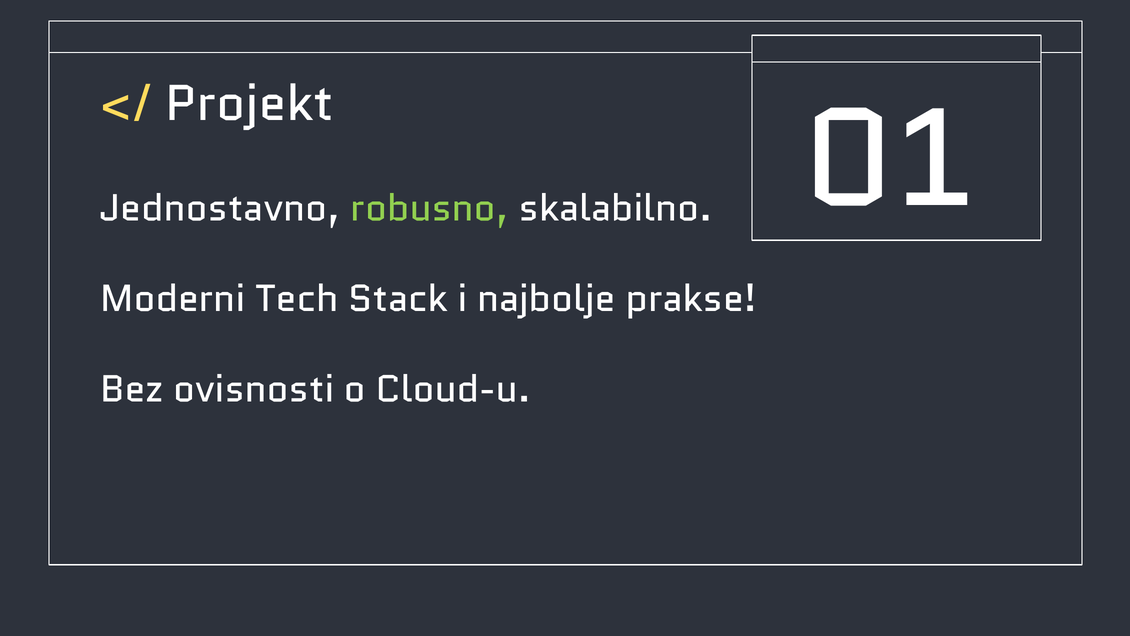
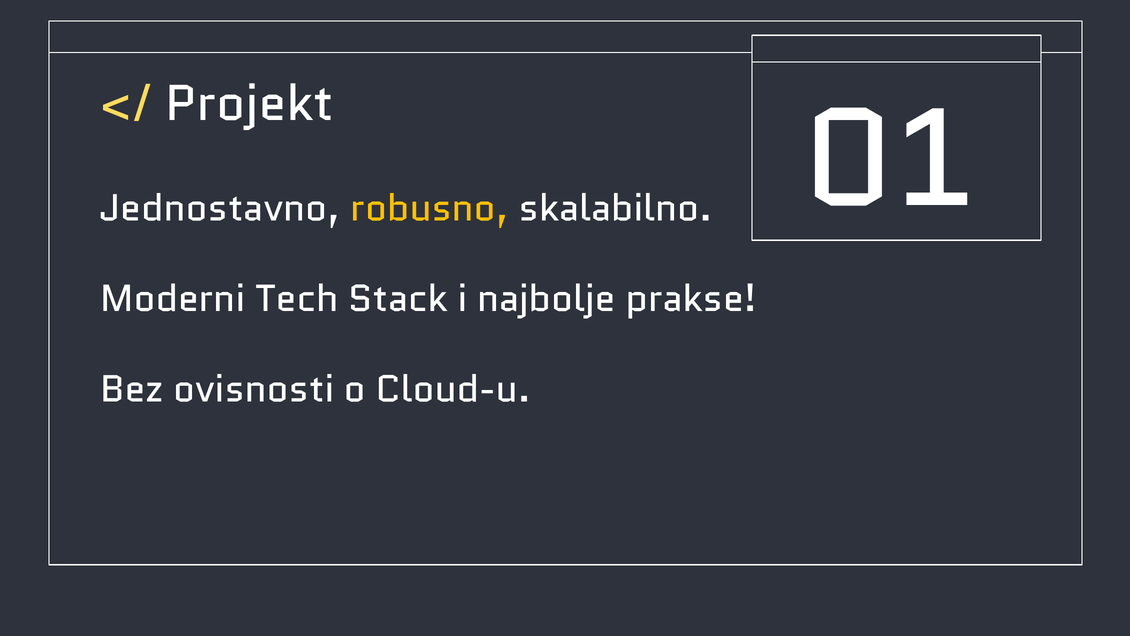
robusno colour: light green -> yellow
